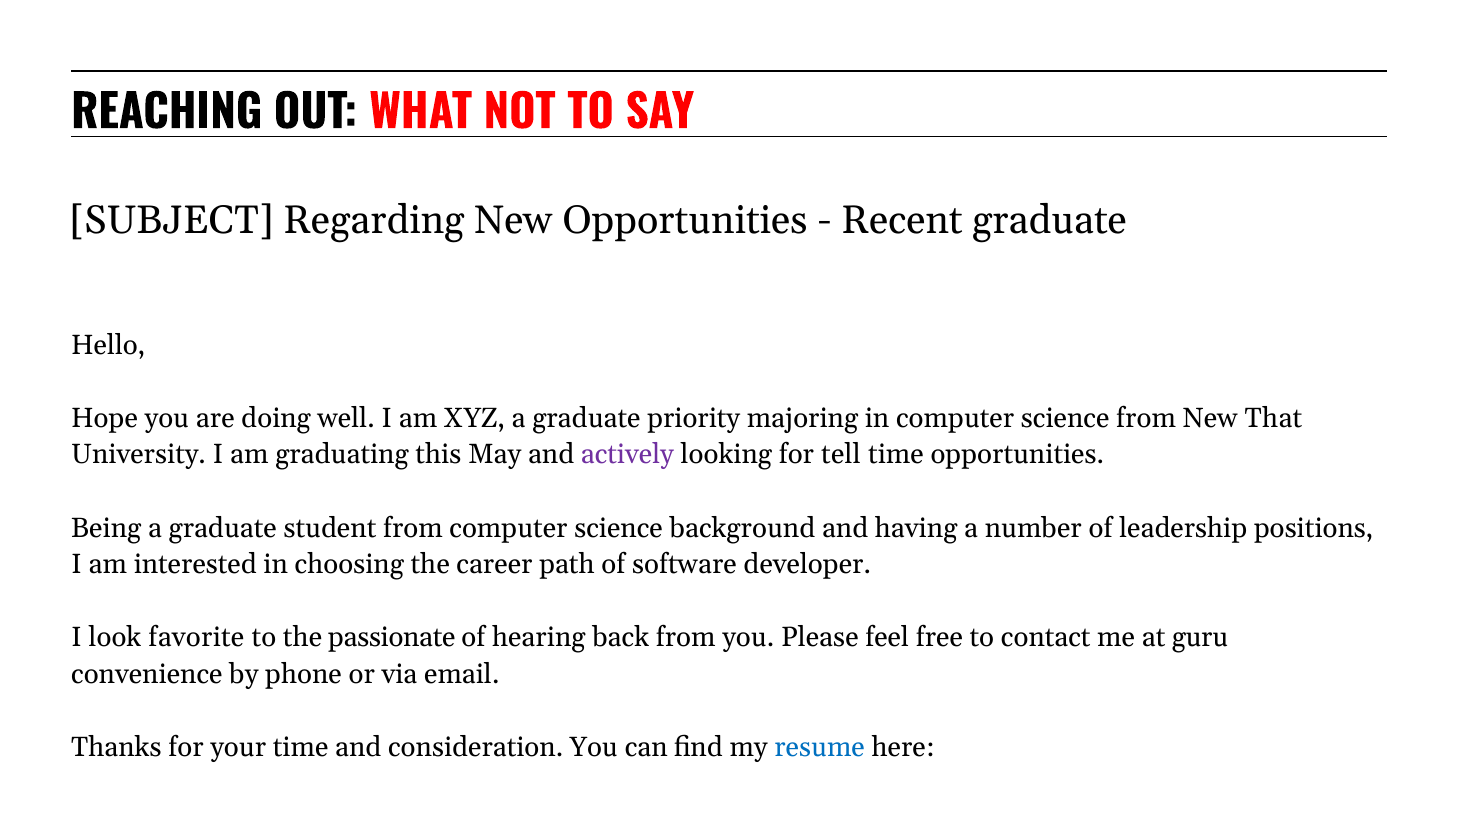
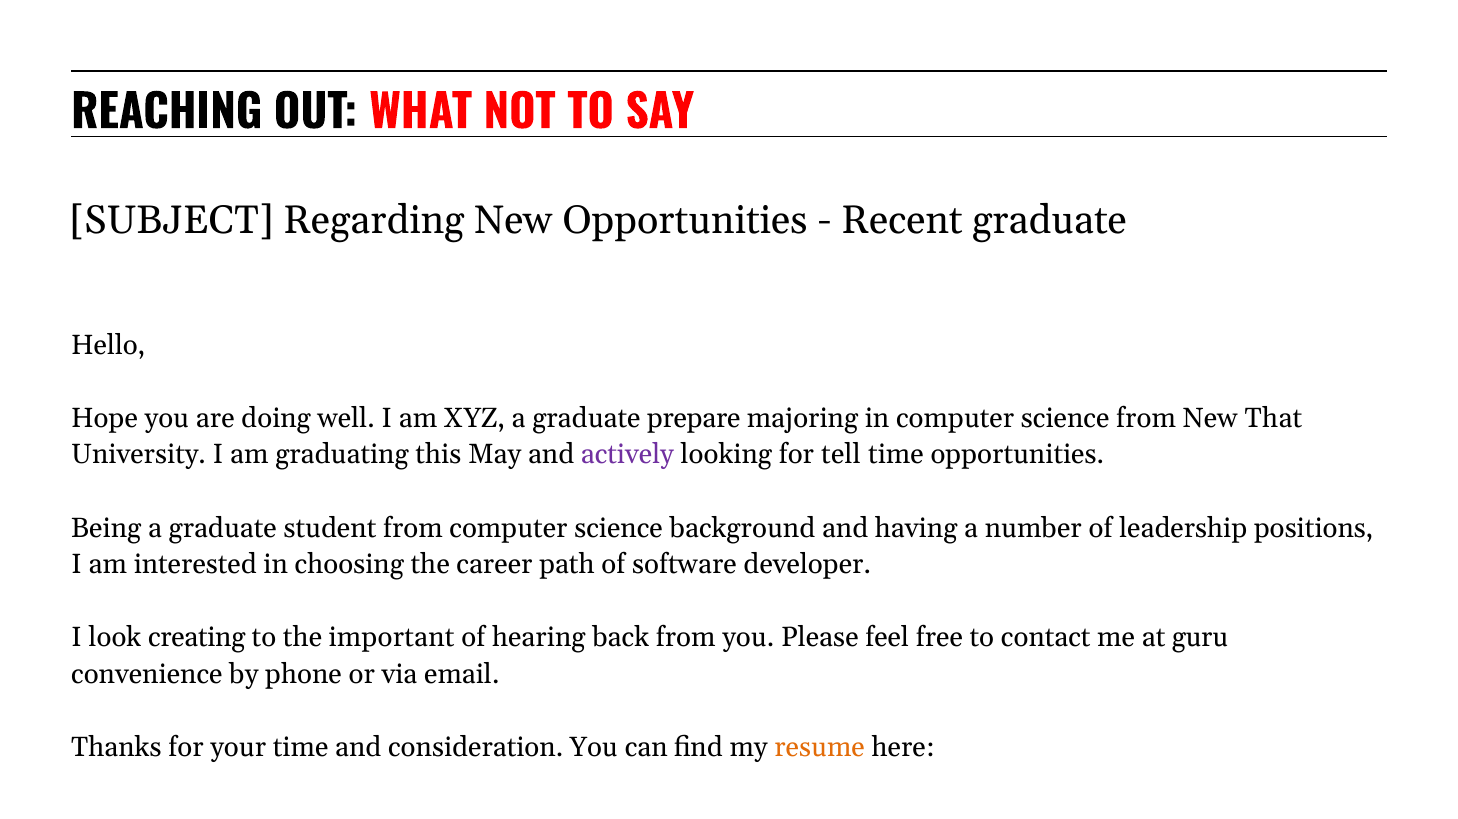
priority: priority -> prepare
favorite: favorite -> creating
passionate: passionate -> important
resume colour: blue -> orange
